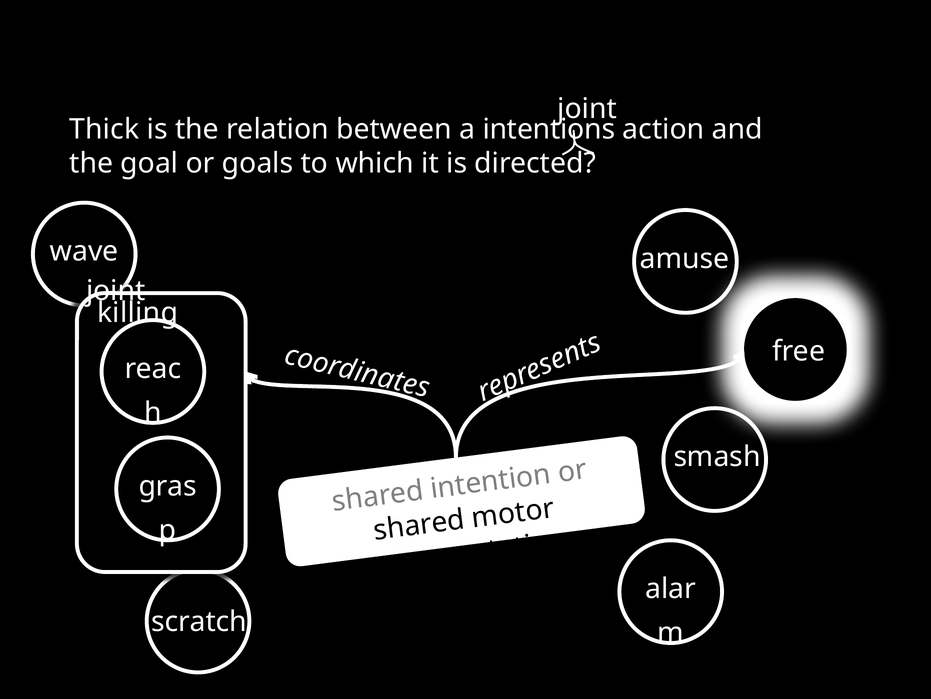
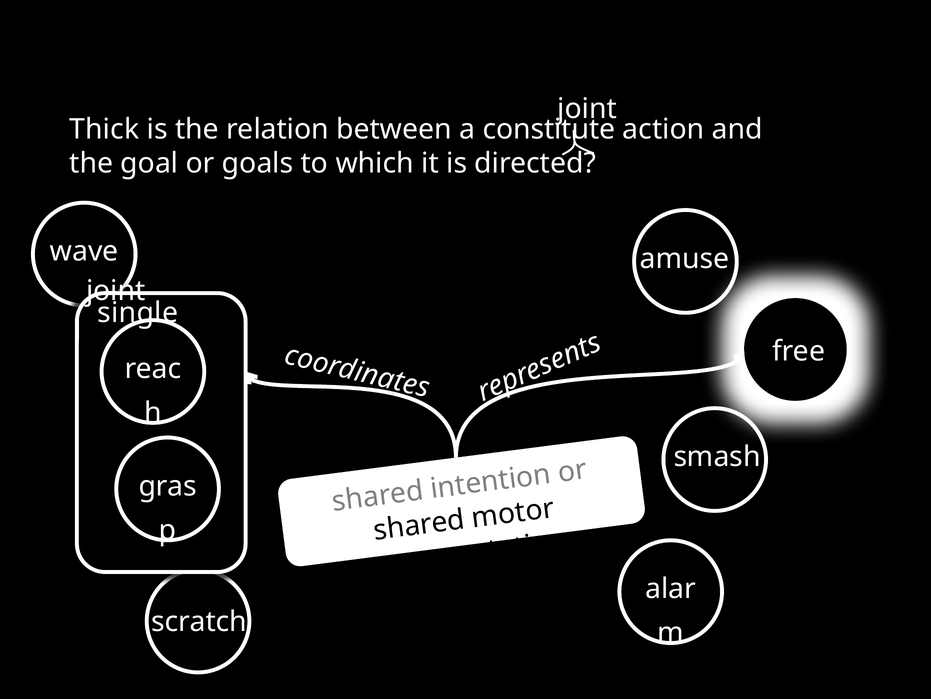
intentions: intentions -> constitute
killing: killing -> single
